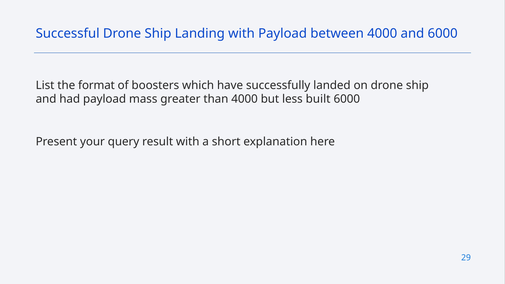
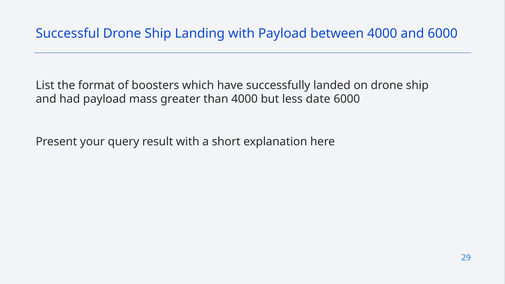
built: built -> date
